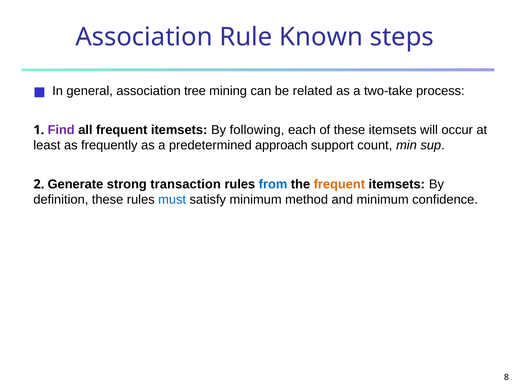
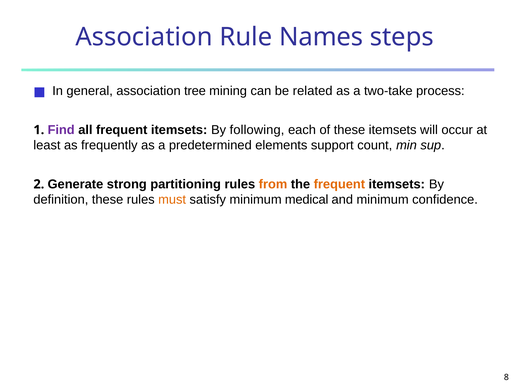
Known: Known -> Names
approach: approach -> elements
transaction: transaction -> partitioning
from colour: blue -> orange
must colour: blue -> orange
method: method -> medical
